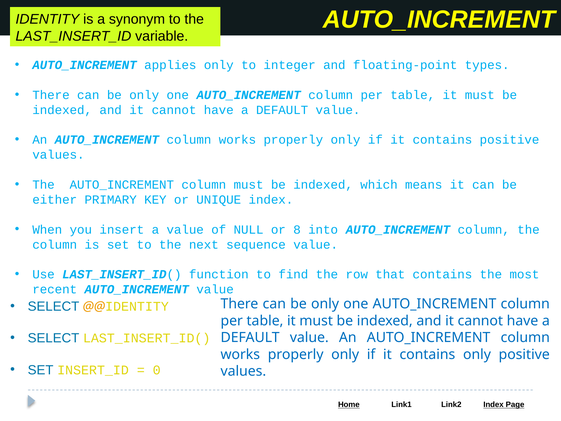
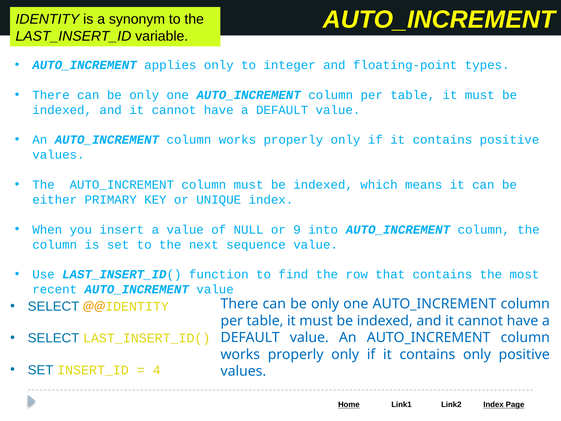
8: 8 -> 9
0: 0 -> 4
